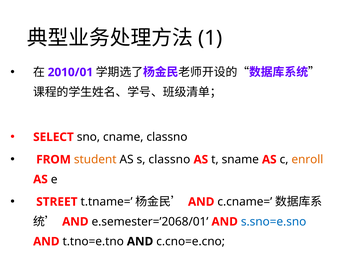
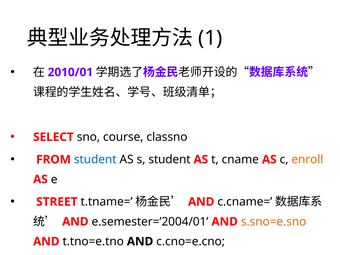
cname: cname -> course
student at (95, 160) colour: orange -> blue
s classno: classno -> student
sname: sname -> cname
e.semester=’2068/01: e.semester=’2068/01 -> e.semester=’2004/01
s.sno=e.sno colour: blue -> orange
